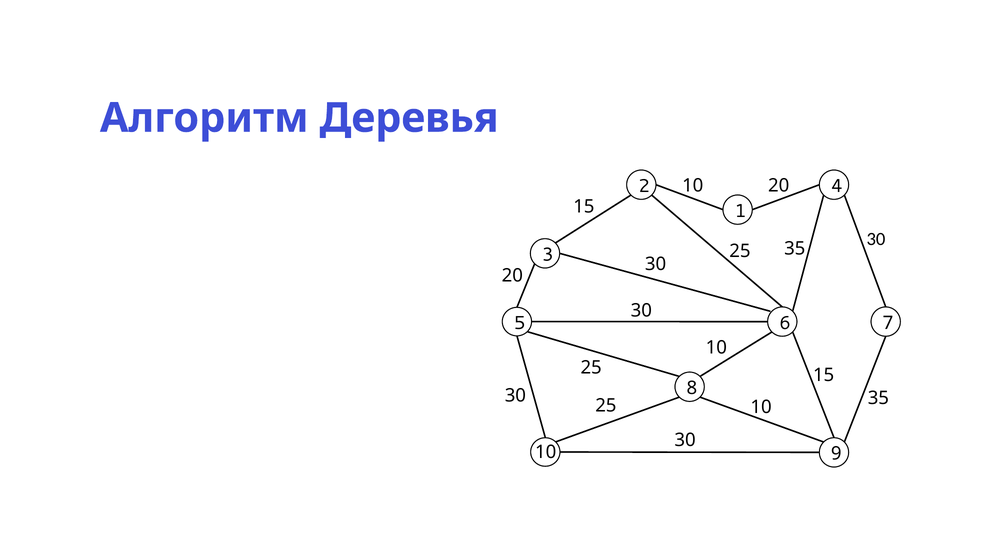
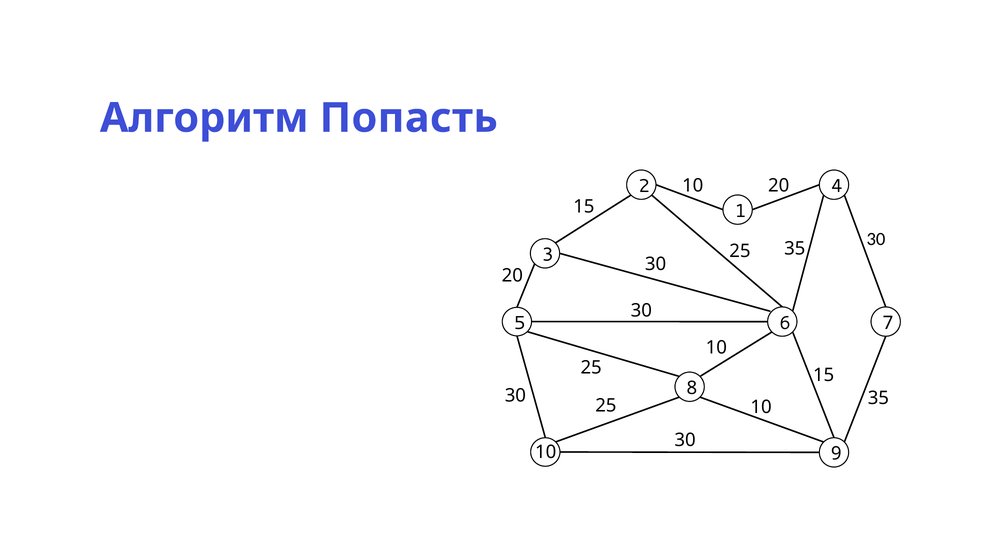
Деревья: Деревья -> Попасть
